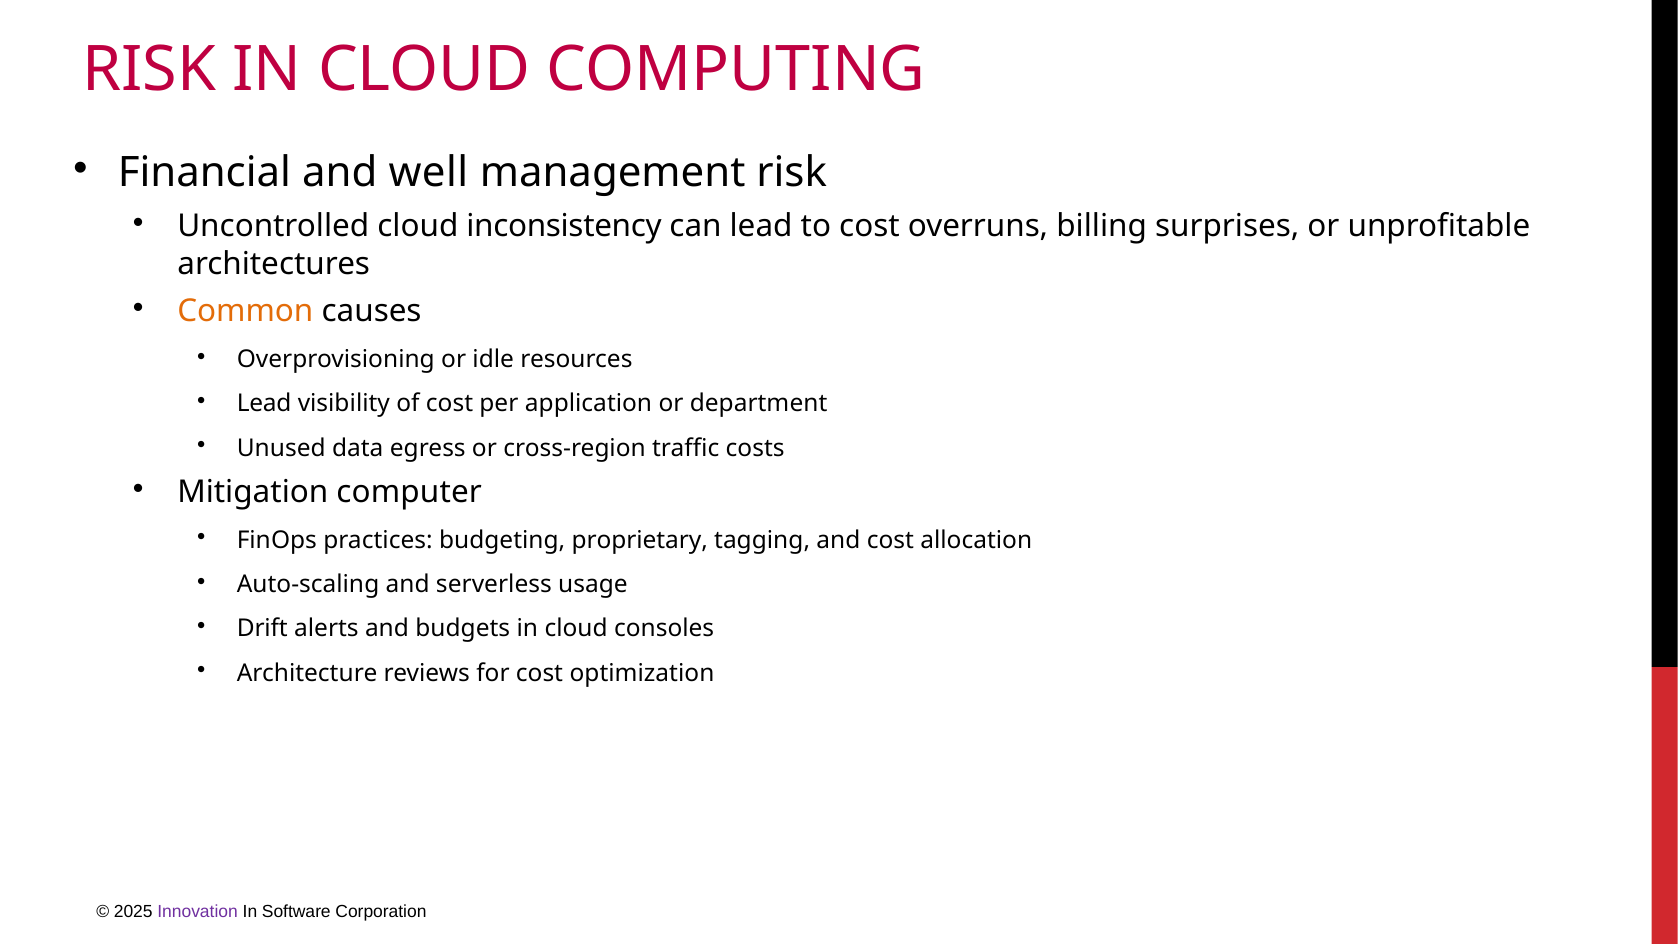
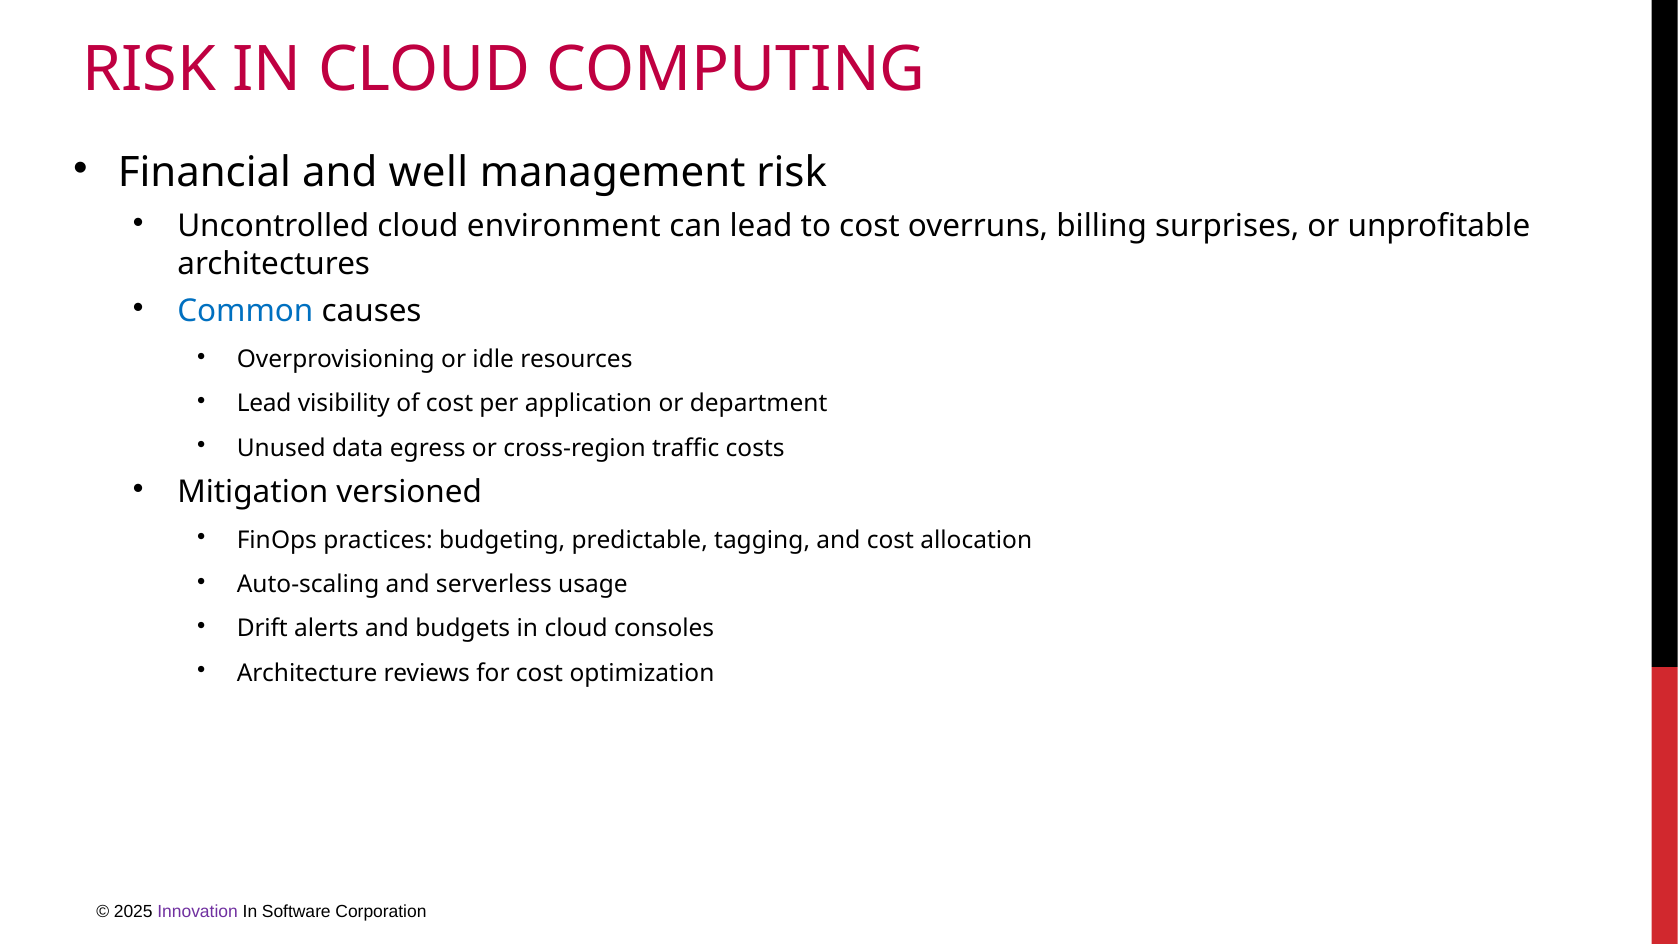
inconsistency: inconsistency -> environment
Common colour: orange -> blue
computer: computer -> versioned
proprietary: proprietary -> predictable
